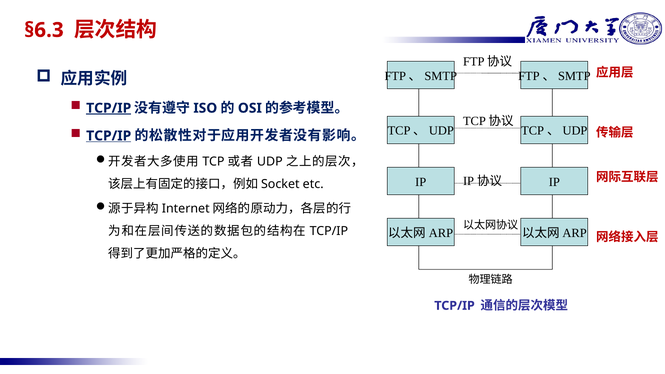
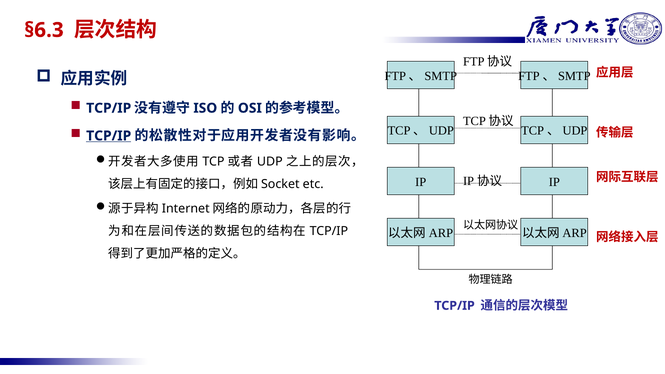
TCP/IP at (109, 108) underline: present -> none
